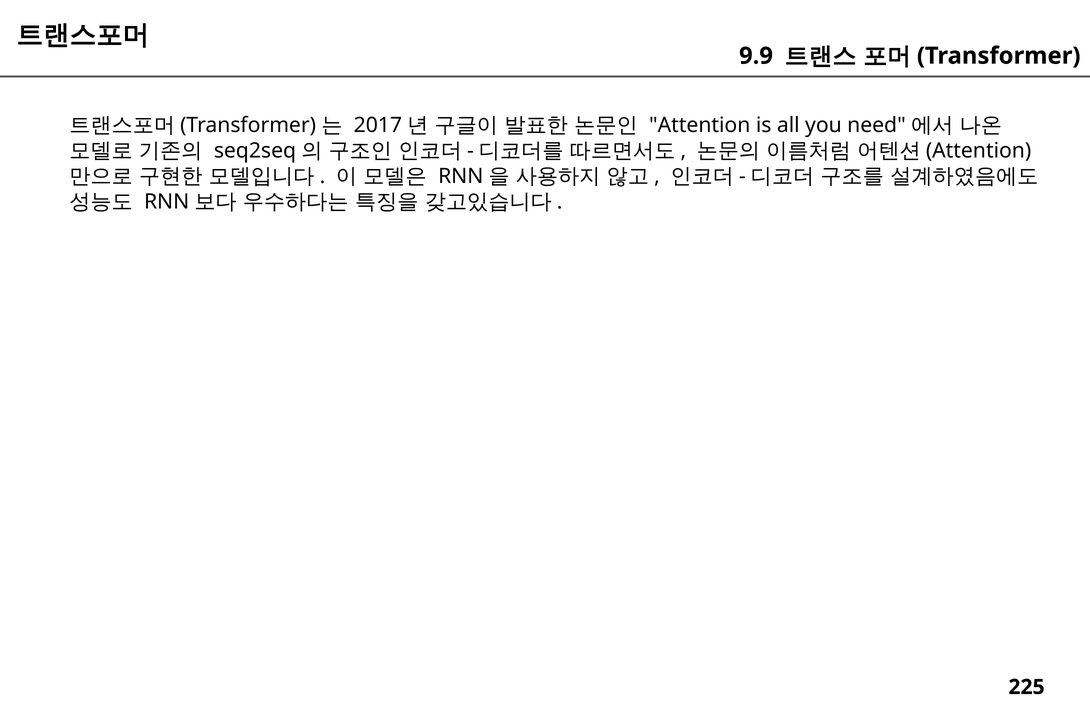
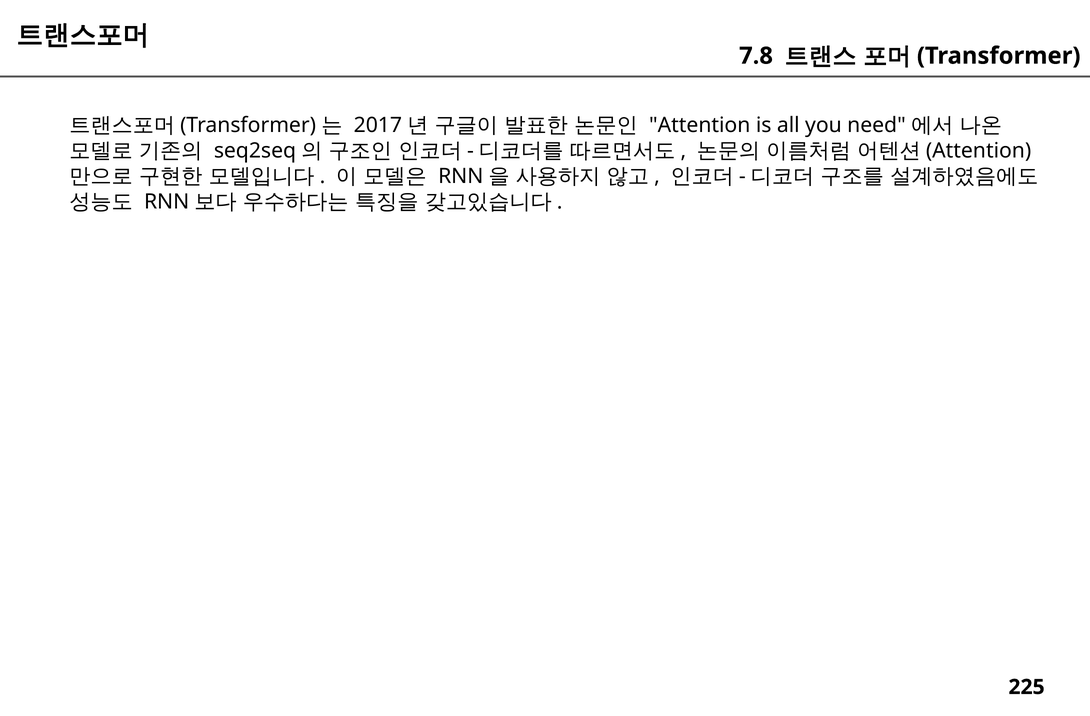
9.9: 9.9 -> 7.8
